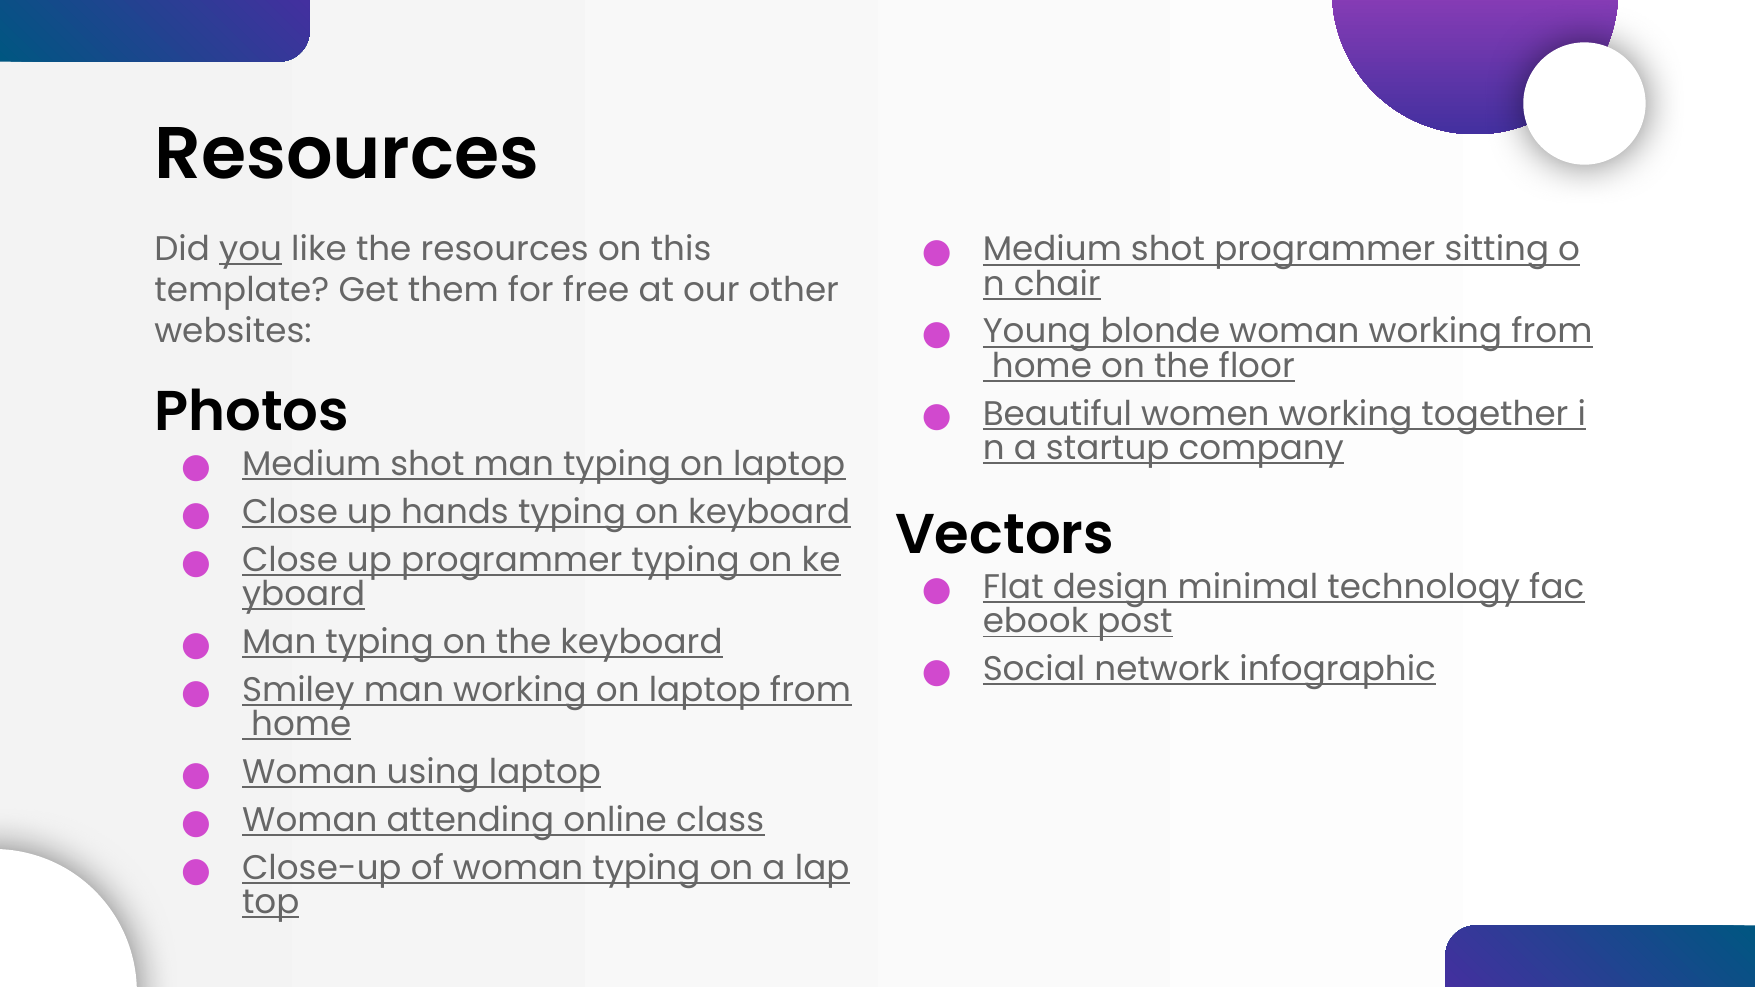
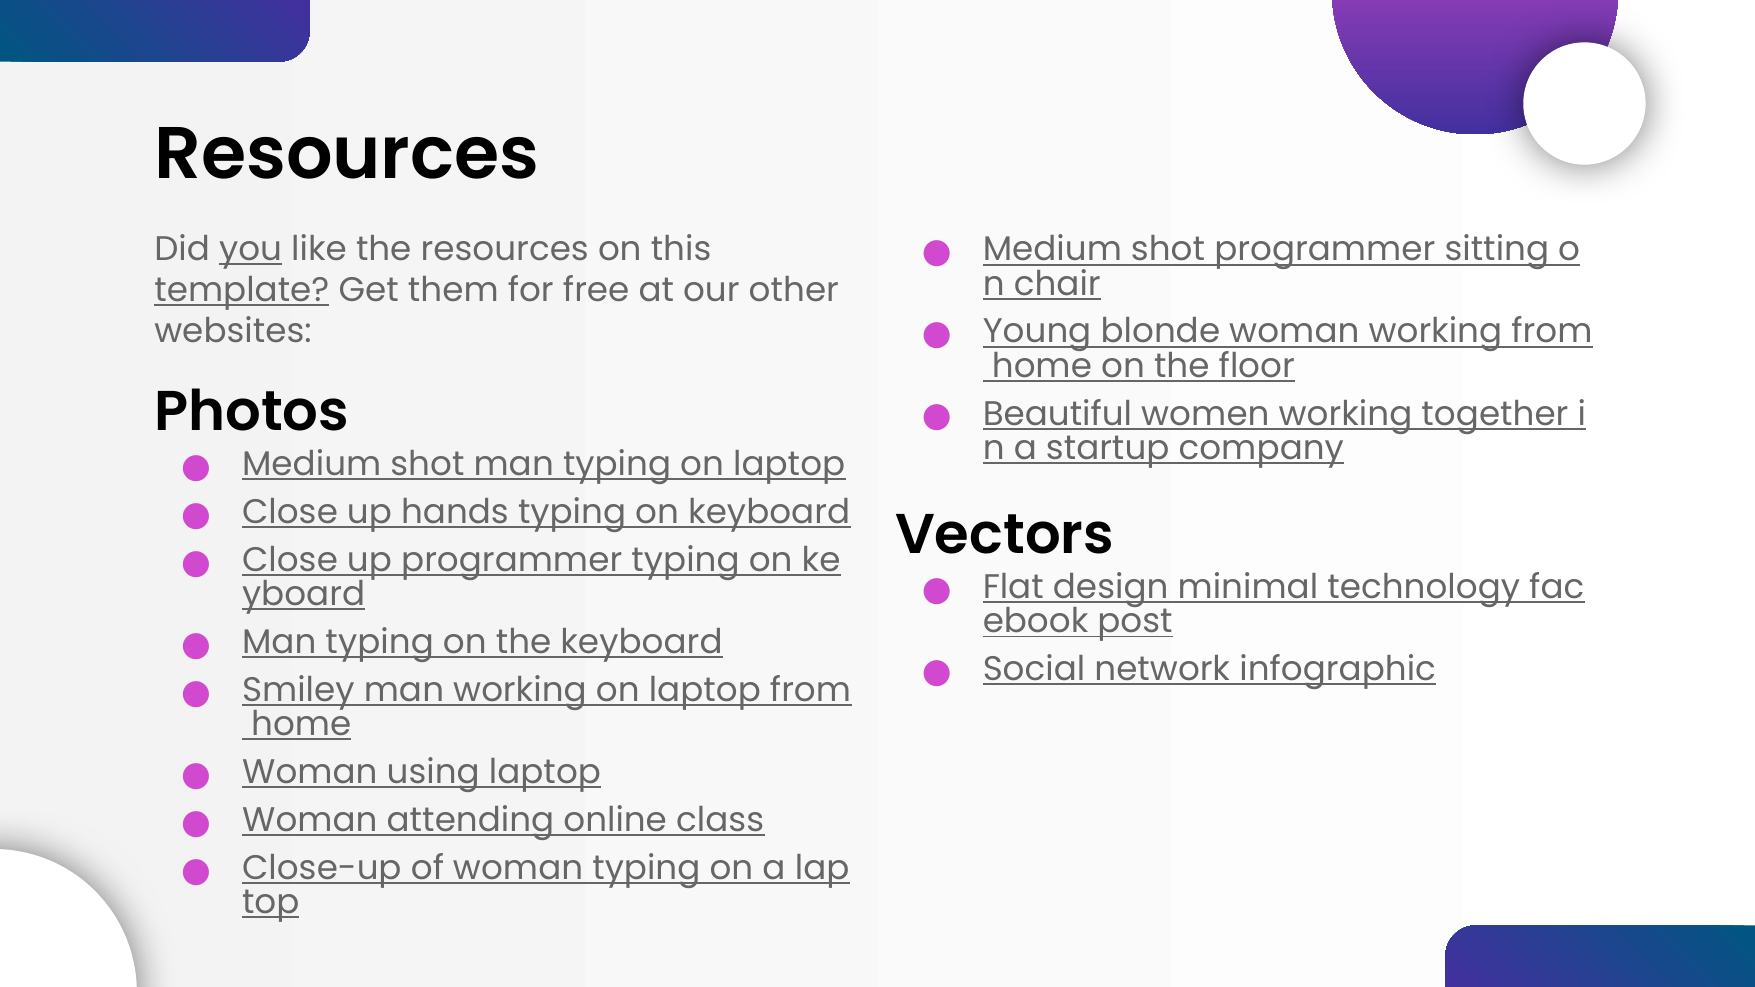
template underline: none -> present
